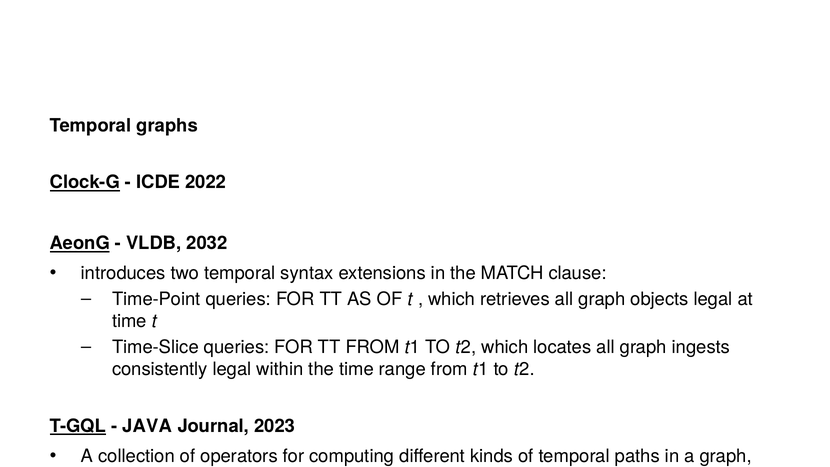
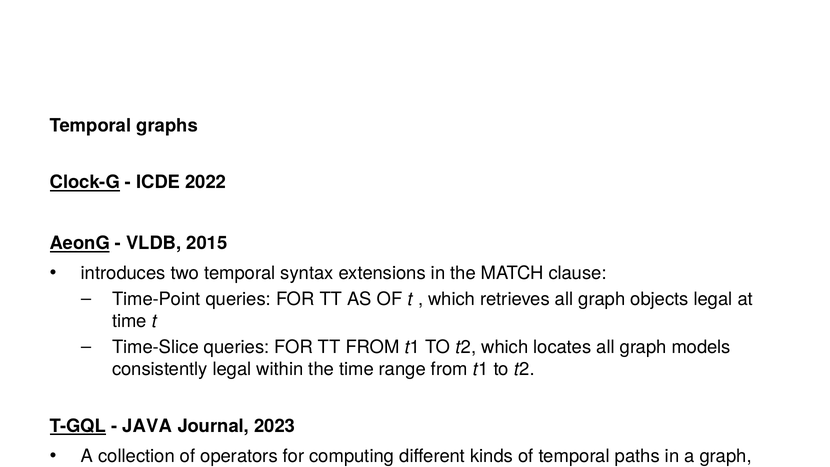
2032: 2032 -> 2015
ingests: ingests -> models
